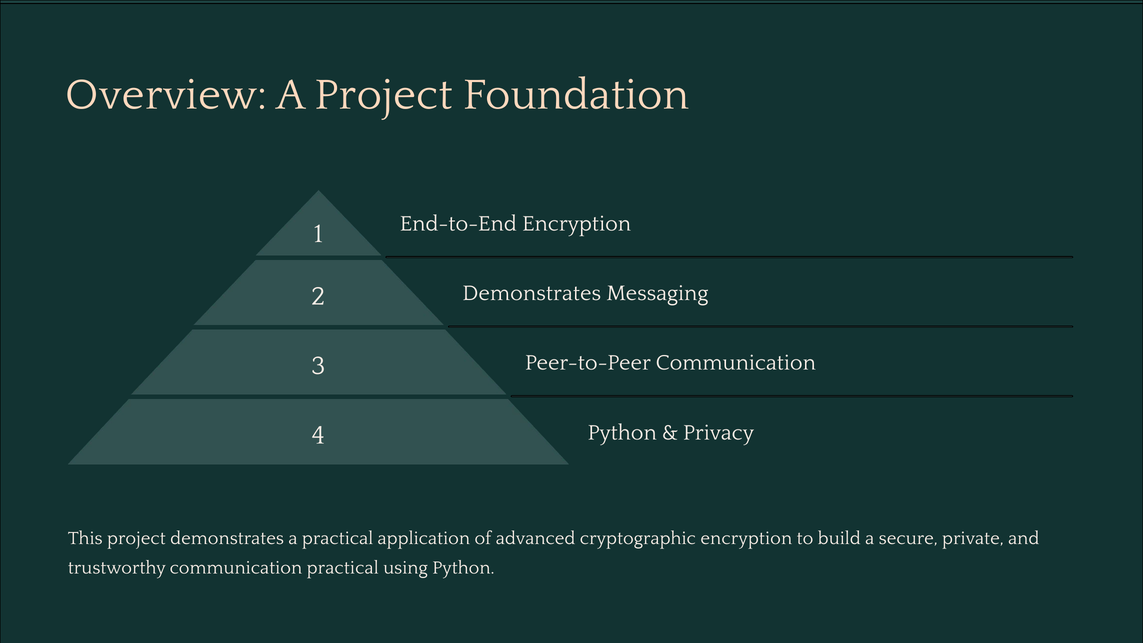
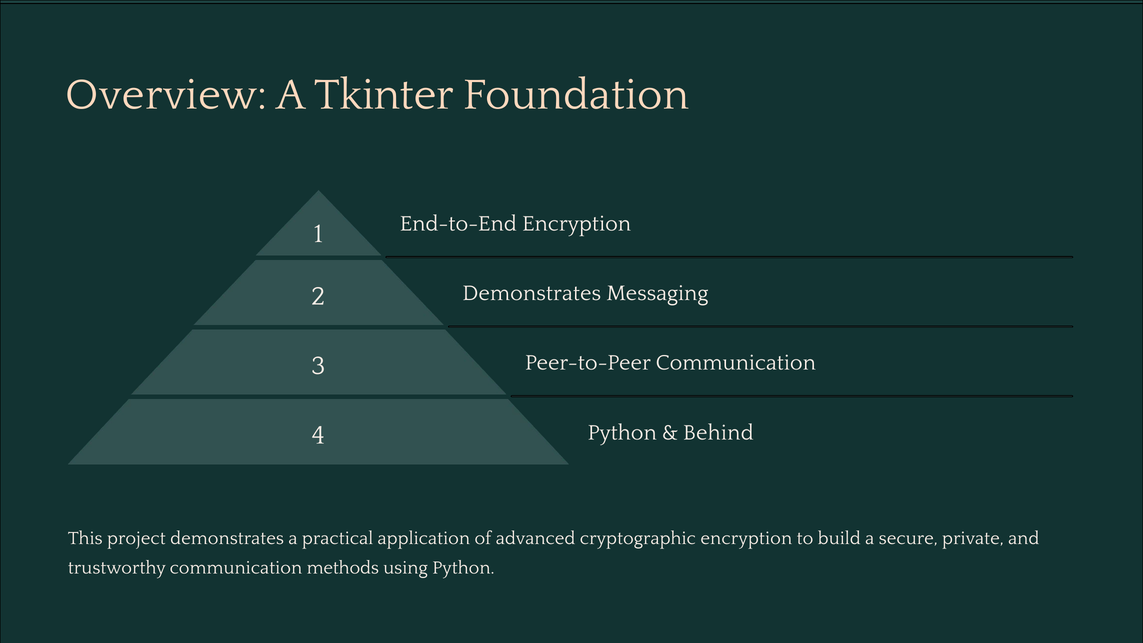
A Project: Project -> Tkinter
Privacy: Privacy -> Behind
communication practical: practical -> methods
